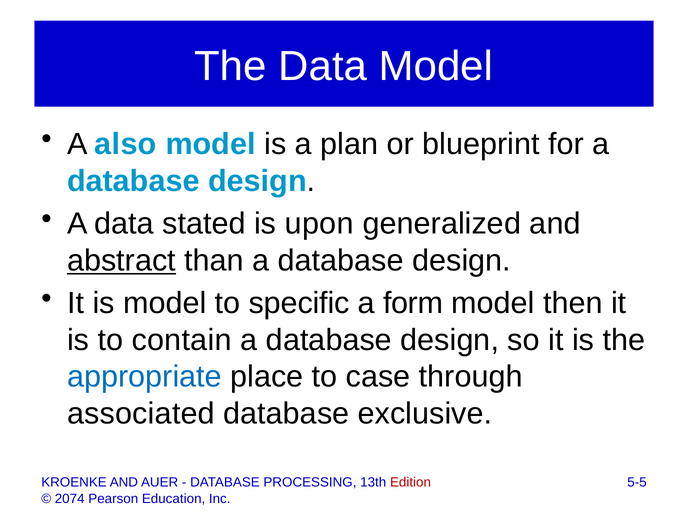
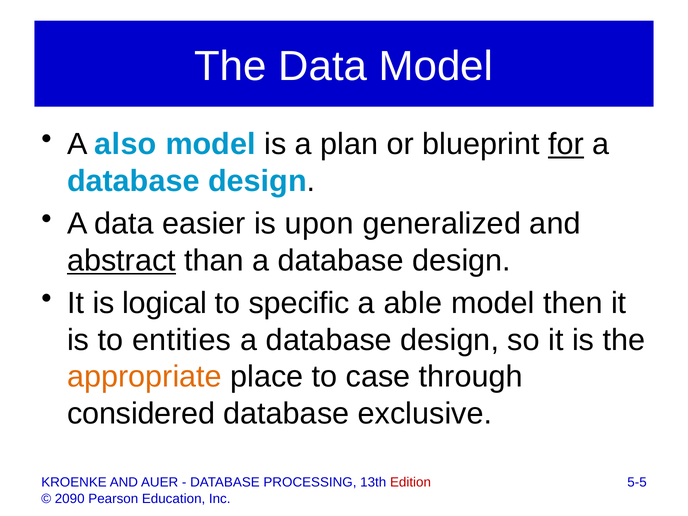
for underline: none -> present
stated: stated -> easier
is model: model -> logical
form: form -> able
contain: contain -> entities
appropriate colour: blue -> orange
associated: associated -> considered
2074: 2074 -> 2090
